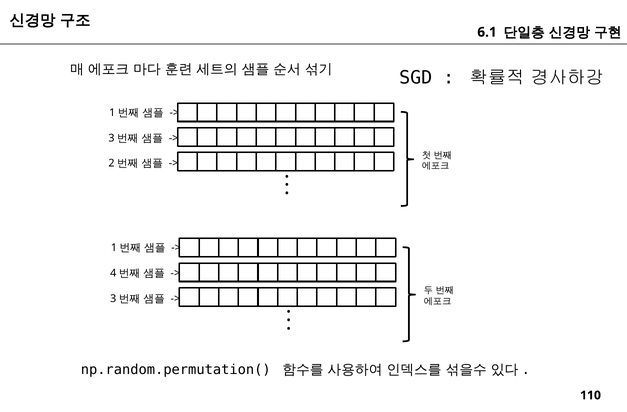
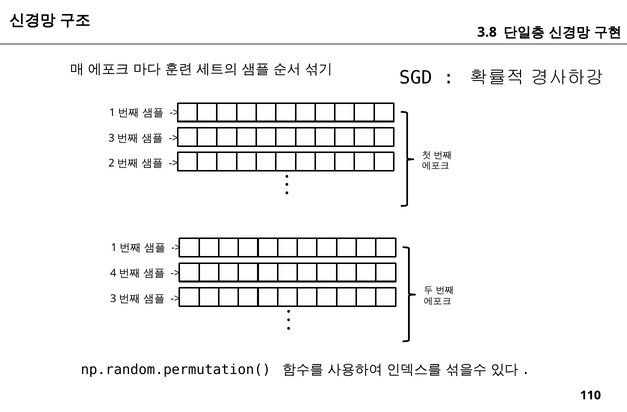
6.1: 6.1 -> 3.8
